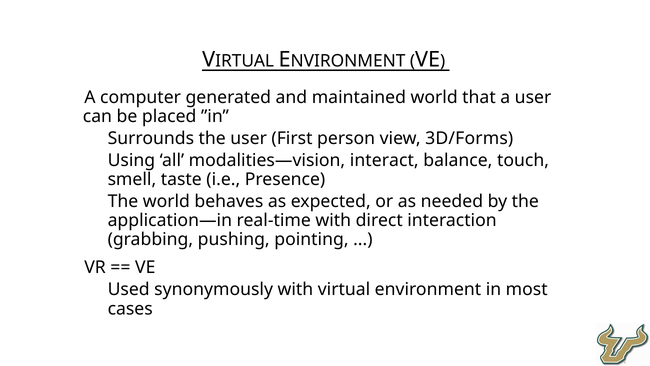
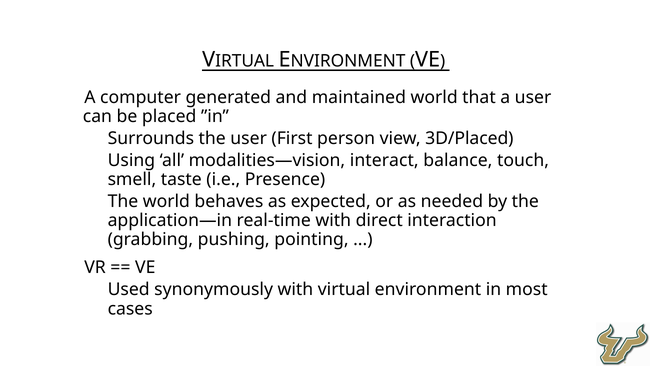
3D/Forms: 3D/Forms -> 3D/Placed
